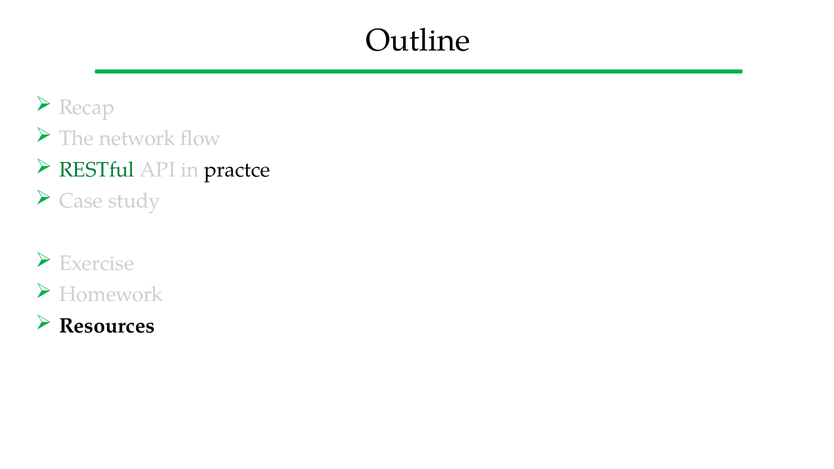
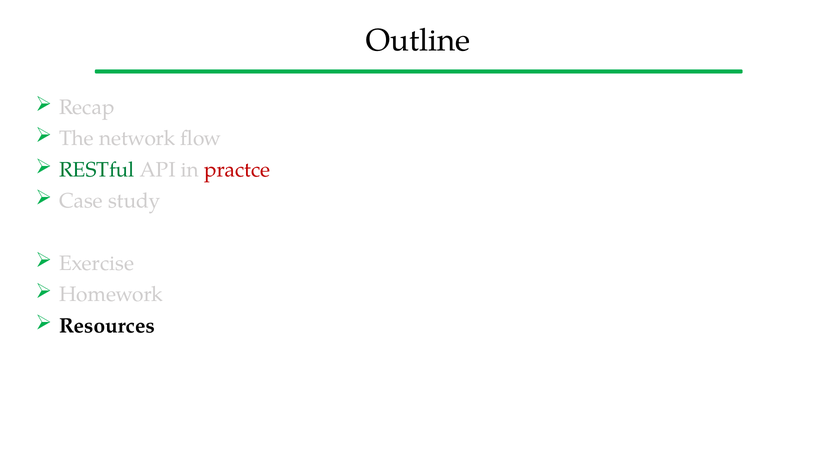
practce colour: black -> red
